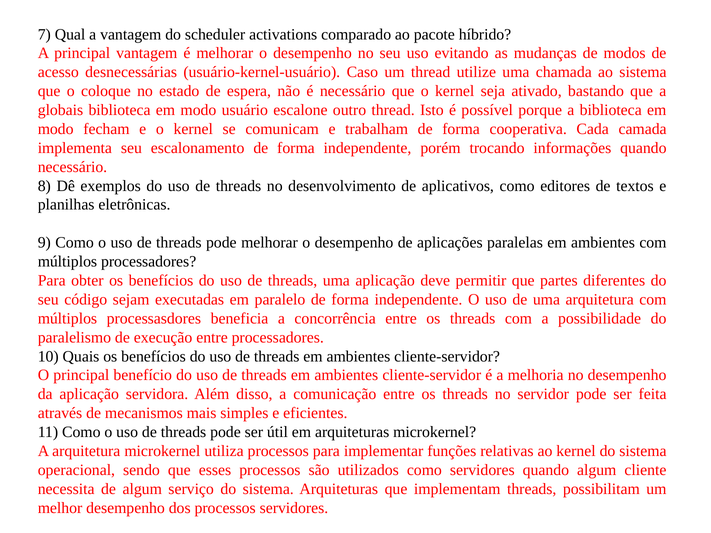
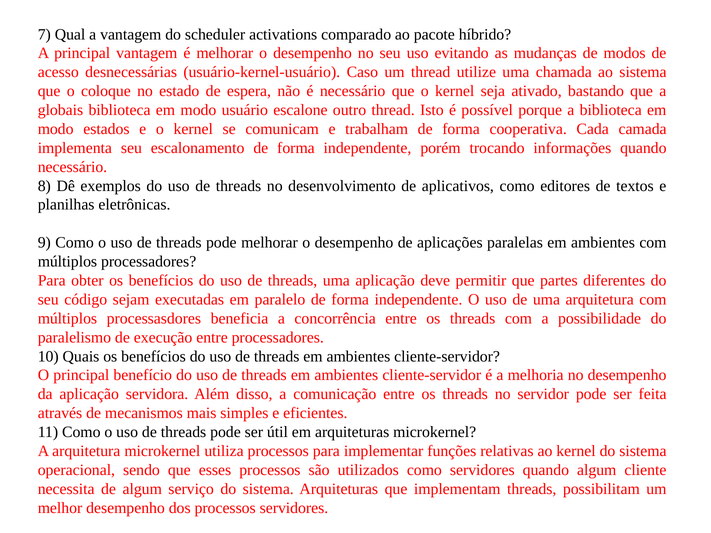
fecham: fecham -> estados
